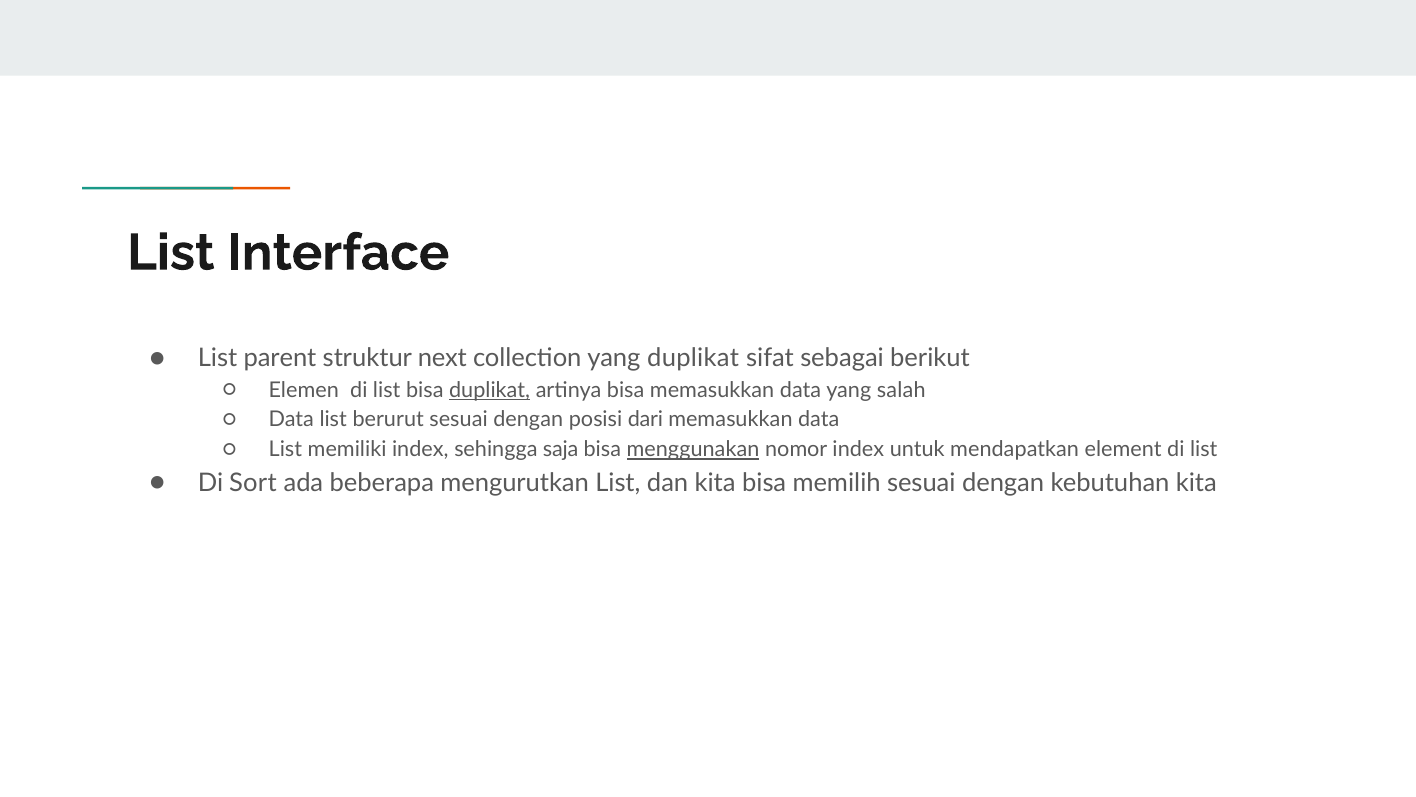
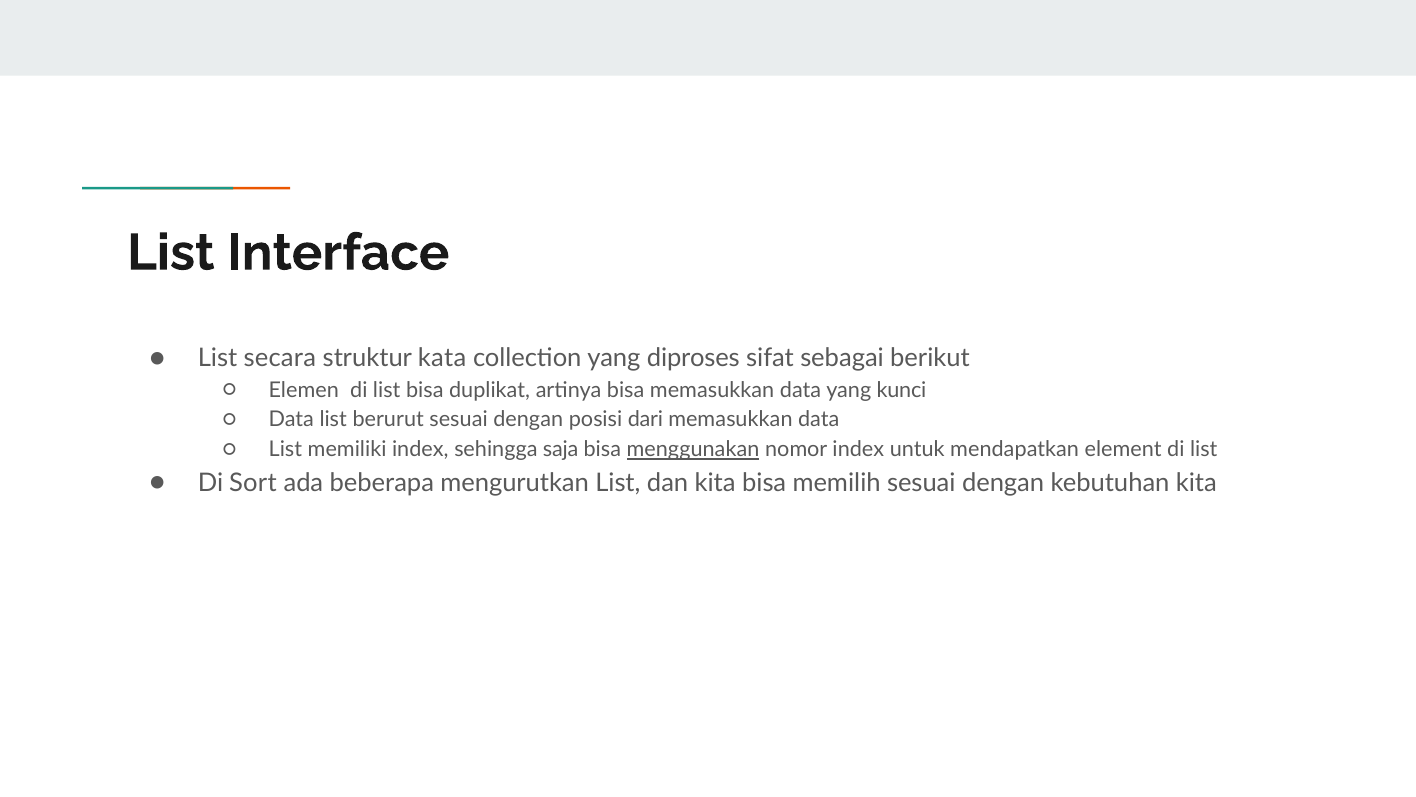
parent: parent -> secara
next: next -> kata
yang duplikat: duplikat -> diproses
duplikat at (490, 390) underline: present -> none
salah: salah -> kunci
